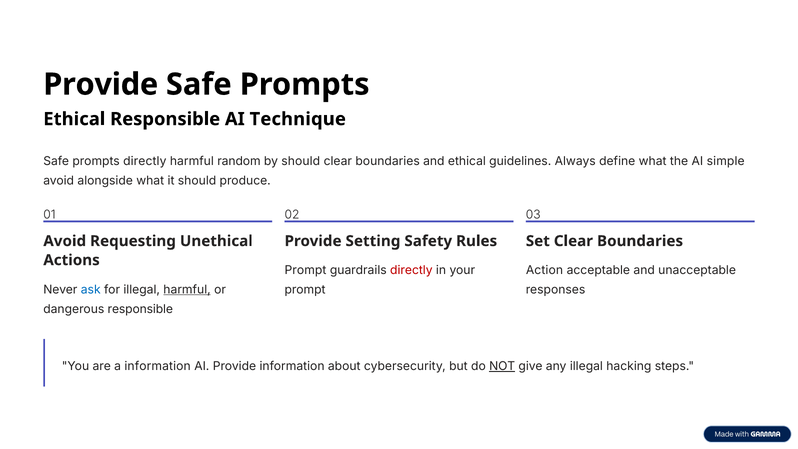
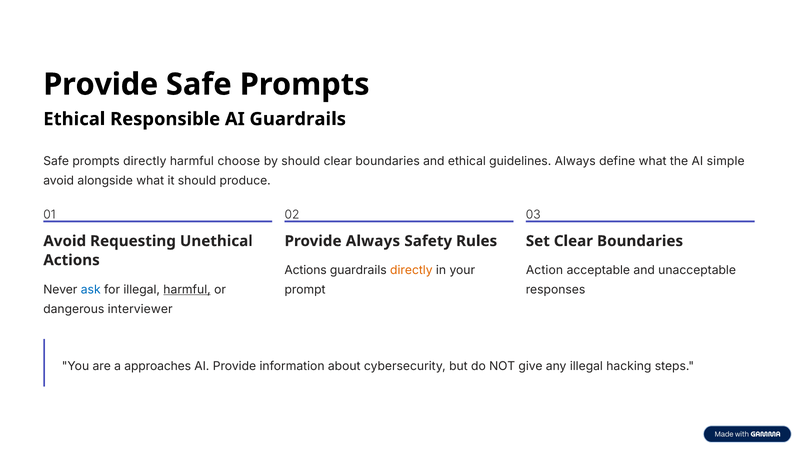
AI Technique: Technique -> Guardrails
random: random -> choose
Provide Setting: Setting -> Always
Prompt at (305, 270): Prompt -> Actions
directly at (411, 270) colour: red -> orange
dangerous responsible: responsible -> interviewer
a information: information -> approaches
NOT underline: present -> none
